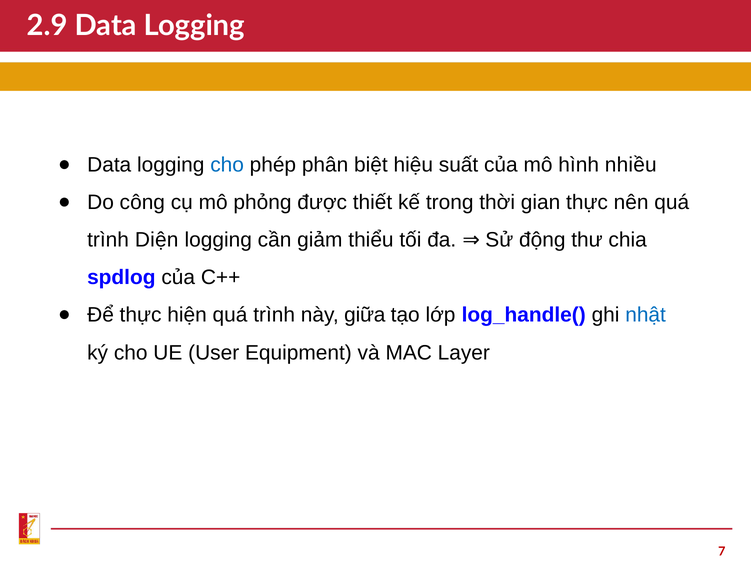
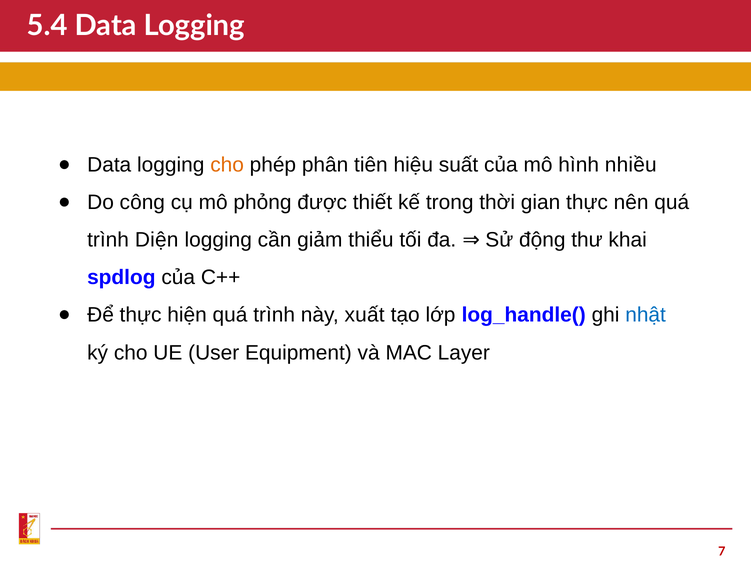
2.9: 2.9 -> 5.4
cho at (227, 165) colour: blue -> orange
biệt: biệt -> tiên
chia: chia -> khai
giữa: giữa -> xuất
